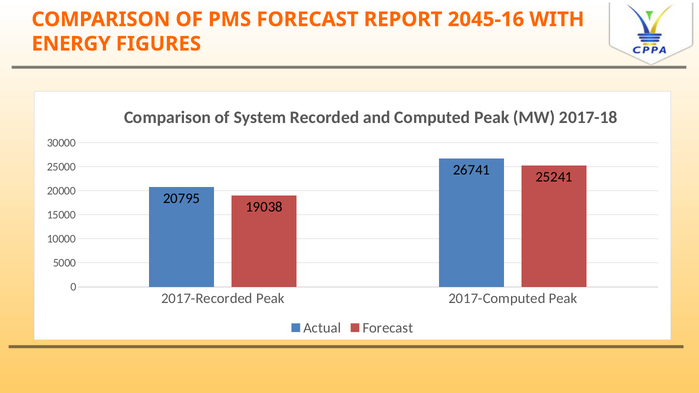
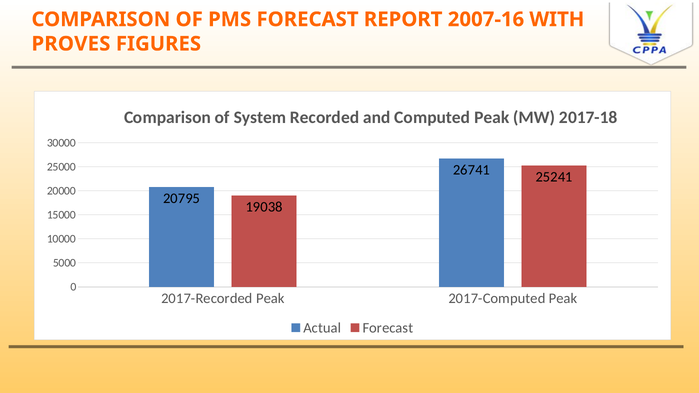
2045-16: 2045-16 -> 2007-16
ENERGY: ENERGY -> PROVES
